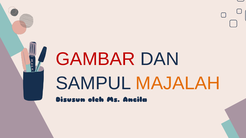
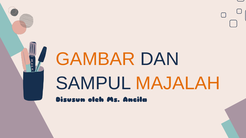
GAMBAR colour: red -> orange
